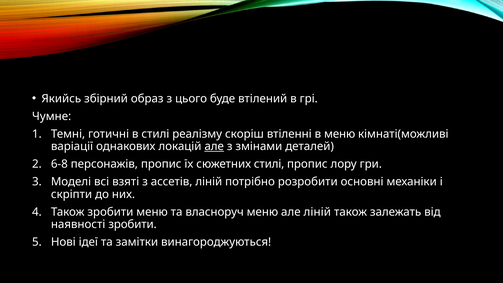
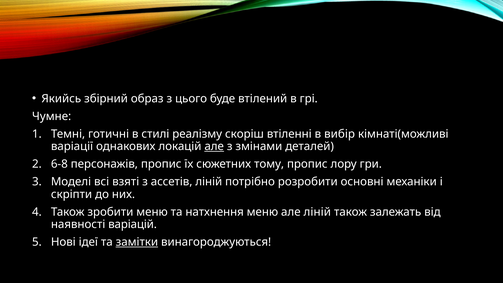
в меню: меню -> вибір
сюжетних стилі: стилі -> тому
власноруч: власноруч -> натхнення
наявності зробити: зробити -> варіацій
замітки underline: none -> present
